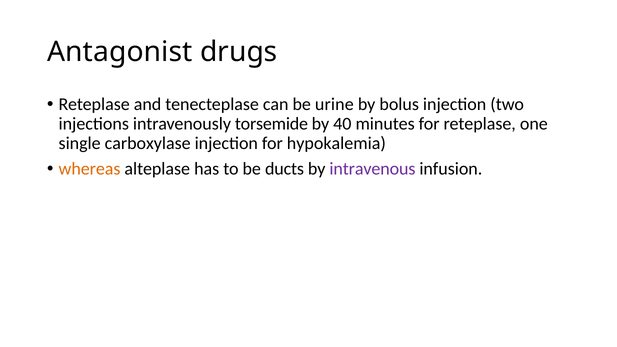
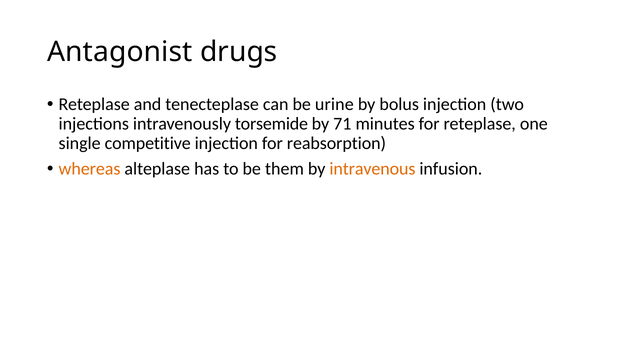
40: 40 -> 71
carboxylase: carboxylase -> competitive
hypokalemia: hypokalemia -> reabsorption
ducts: ducts -> them
intravenous colour: purple -> orange
